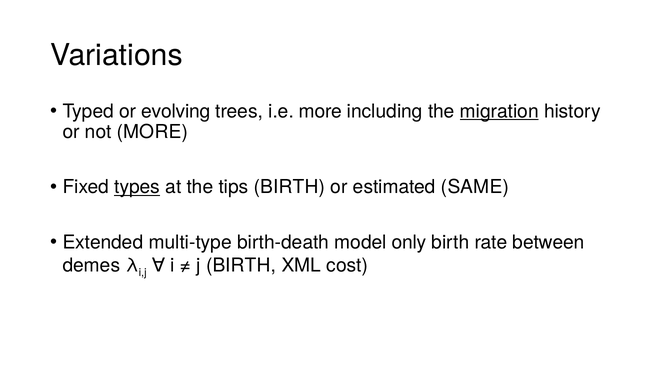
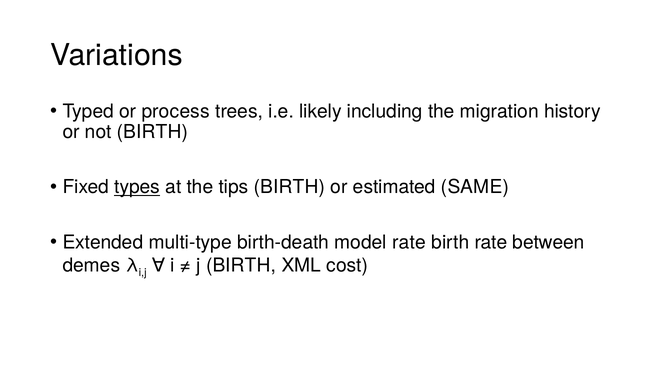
evolving: evolving -> process
i.e more: more -> likely
migration underline: present -> none
not MORE: MORE -> BIRTH
model only: only -> rate
